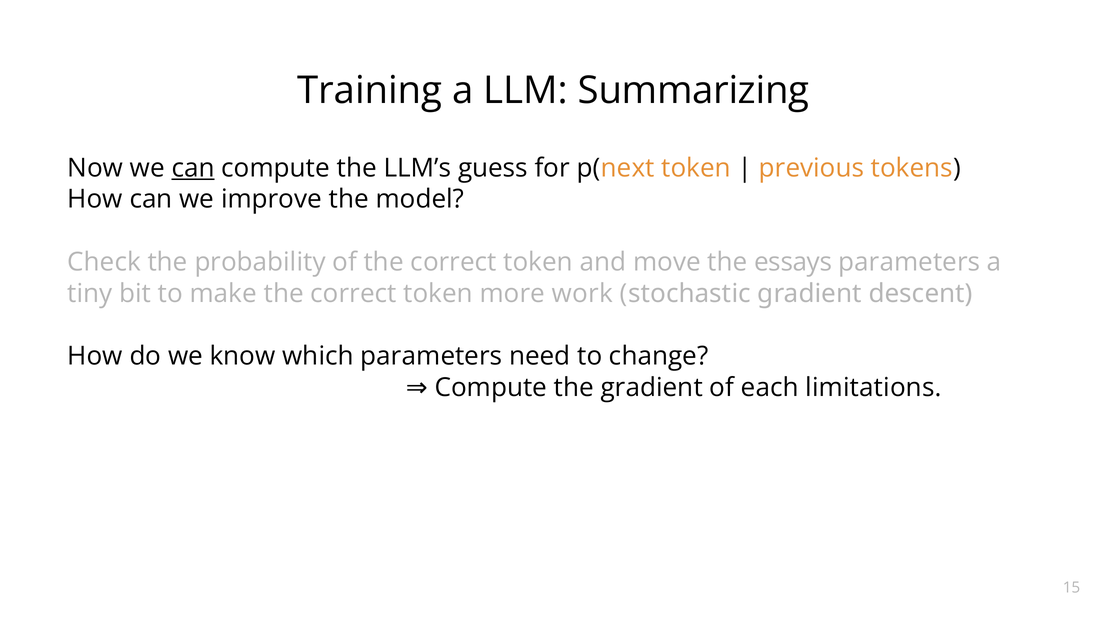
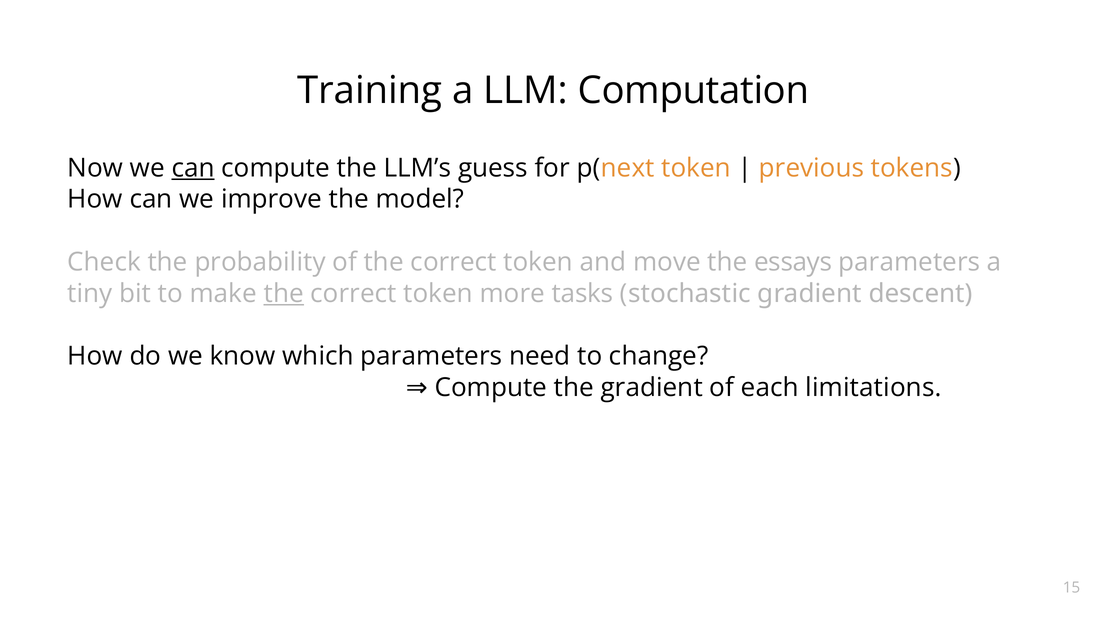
Summarizing: Summarizing -> Computation
the at (284, 294) underline: none -> present
work: work -> tasks
